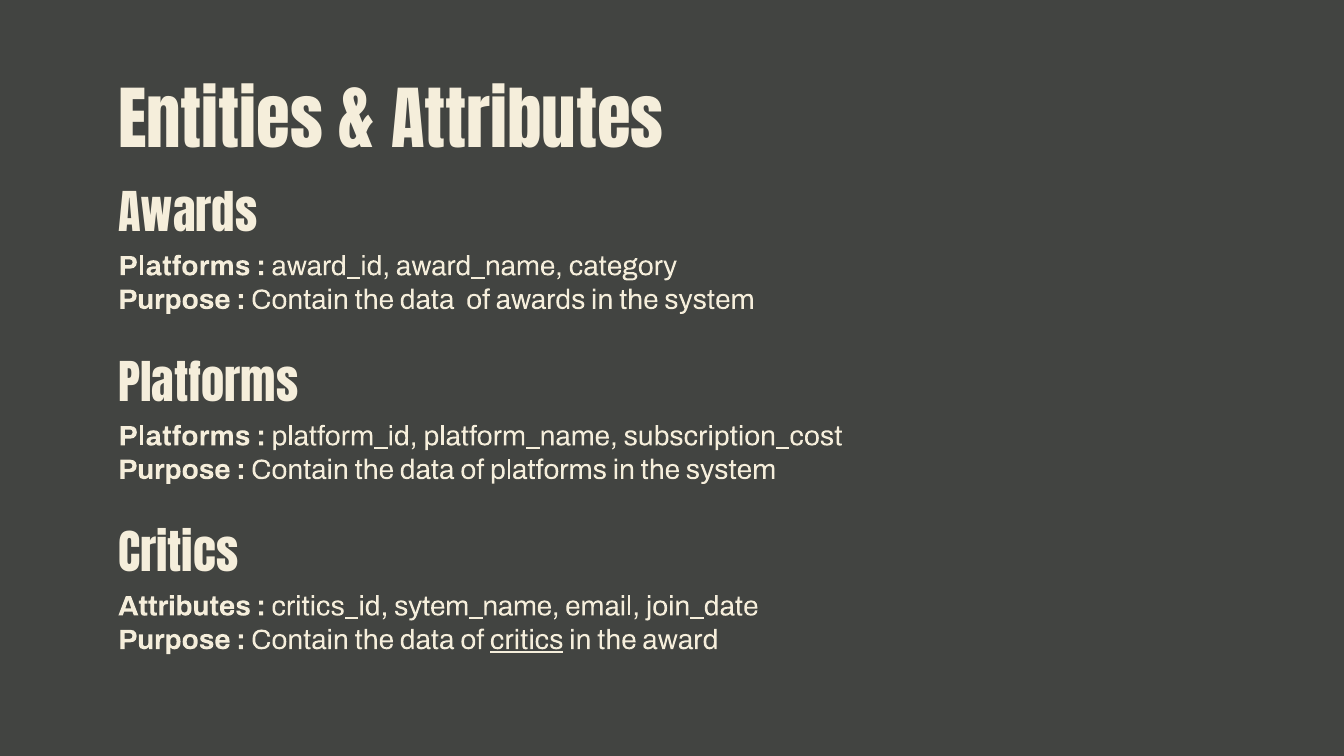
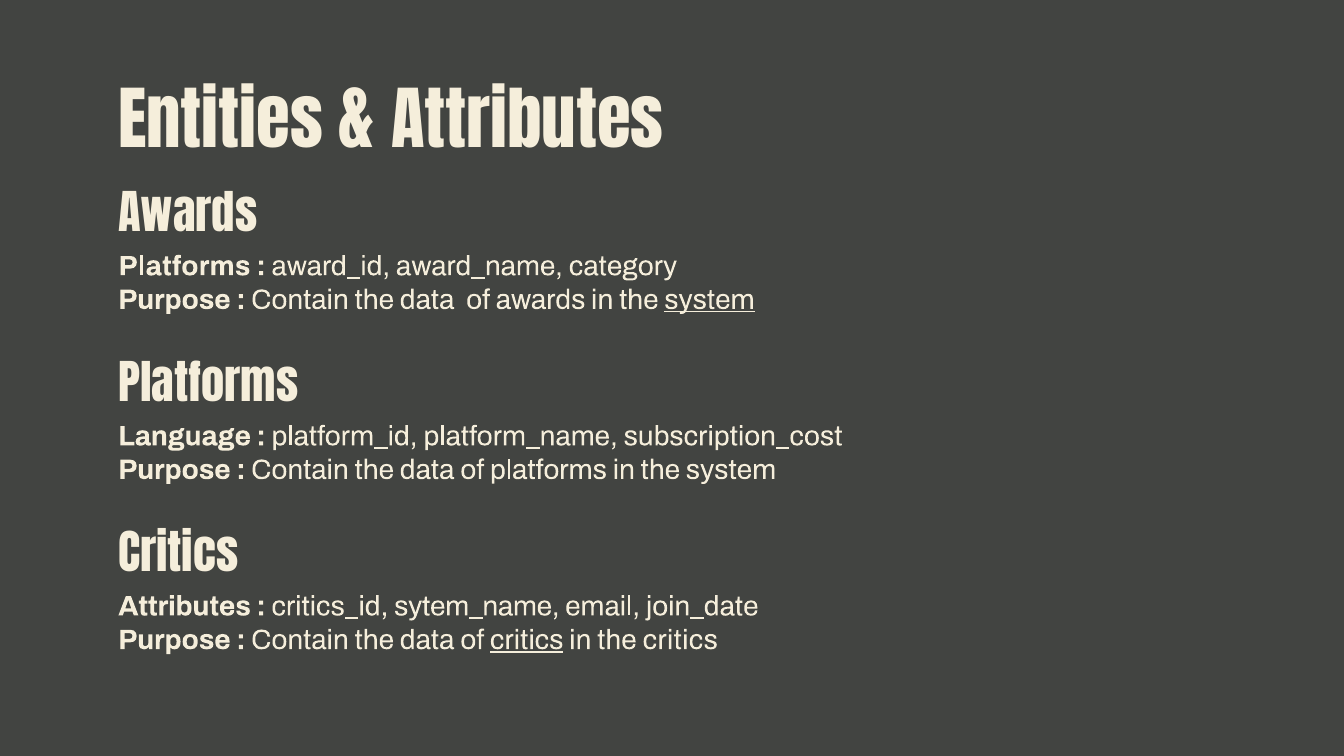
system at (709, 300) underline: none -> present
Platforms at (184, 436): Platforms -> Language
the award: award -> critics
